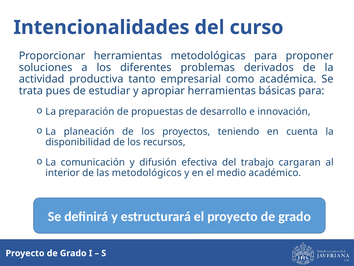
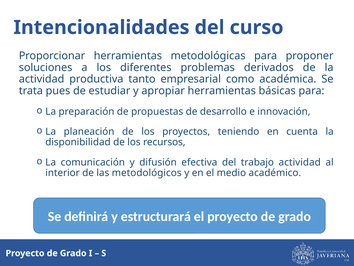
trabajo cargaran: cargaran -> actividad
